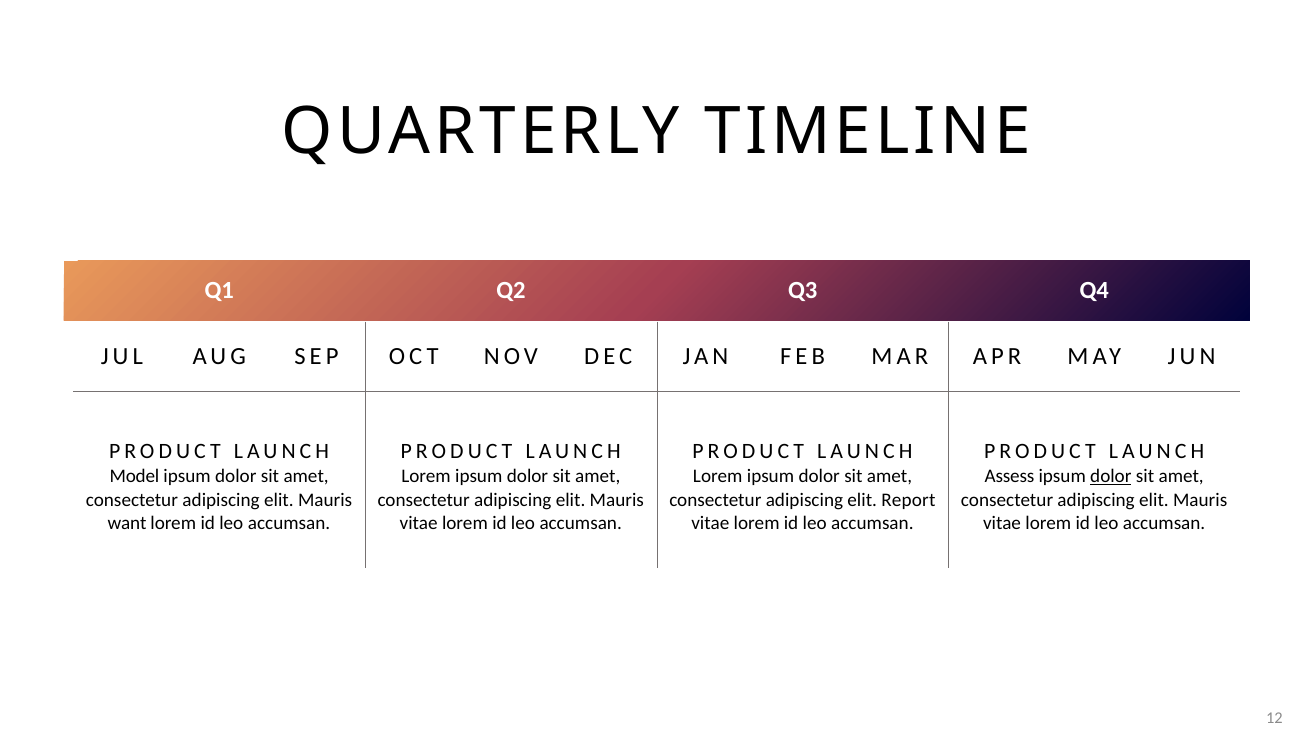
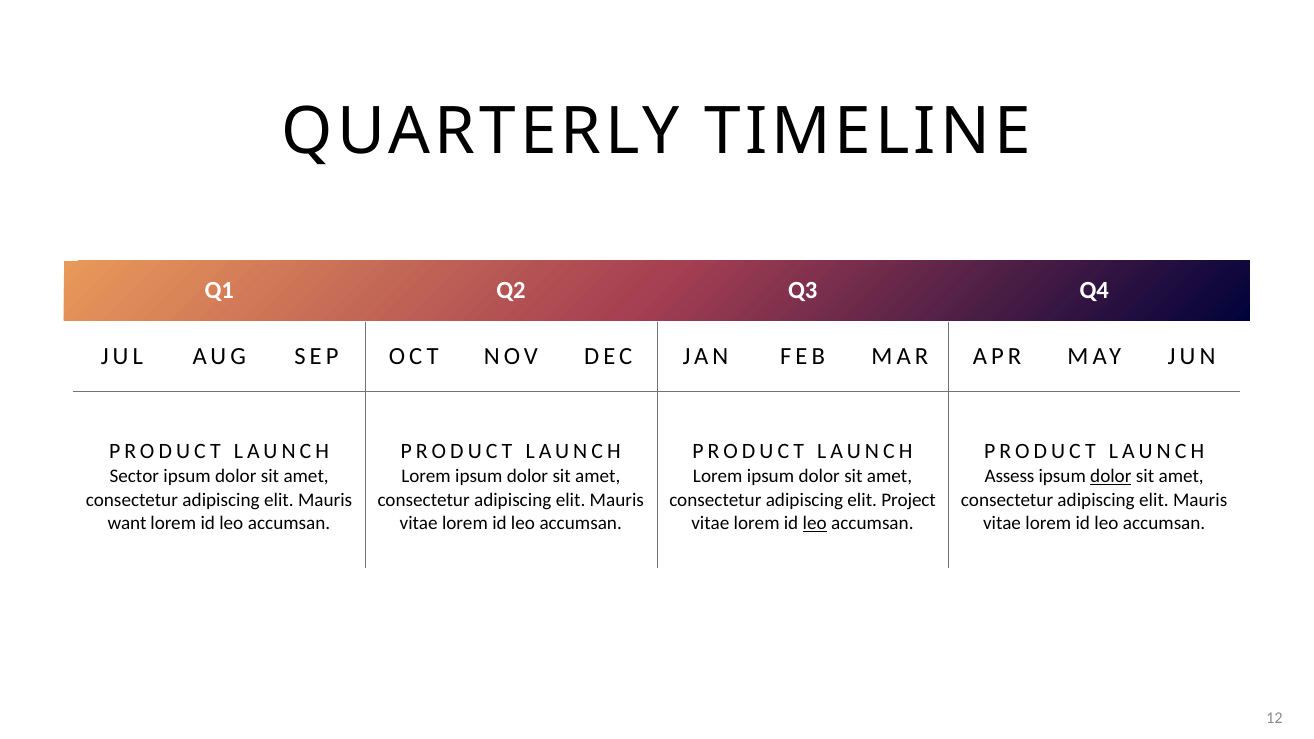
Model: Model -> Sector
Report: Report -> Project
leo at (815, 523) underline: none -> present
